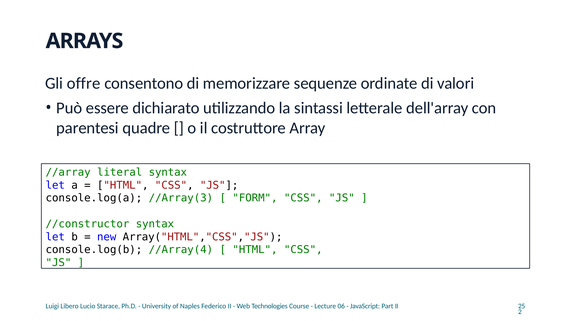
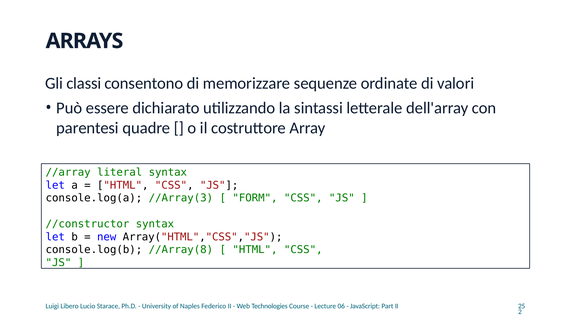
offre: offre -> classi
//Array(4: //Array(4 -> //Array(8
